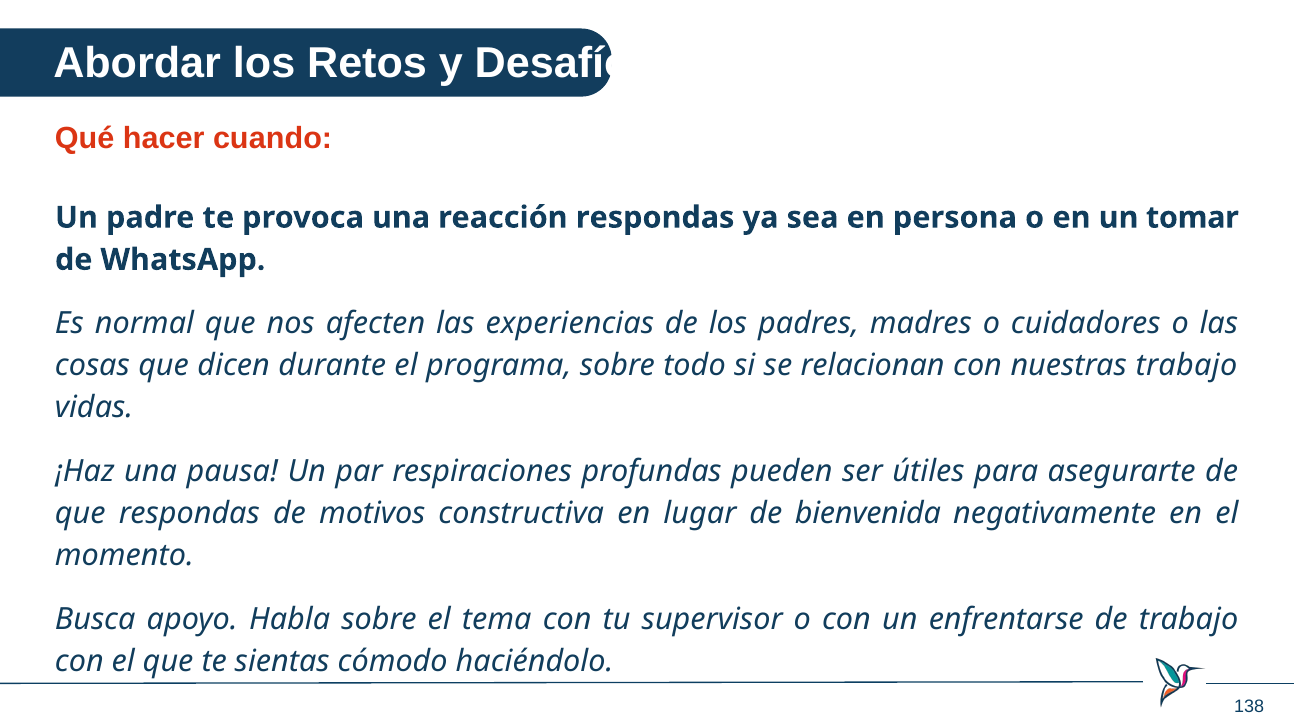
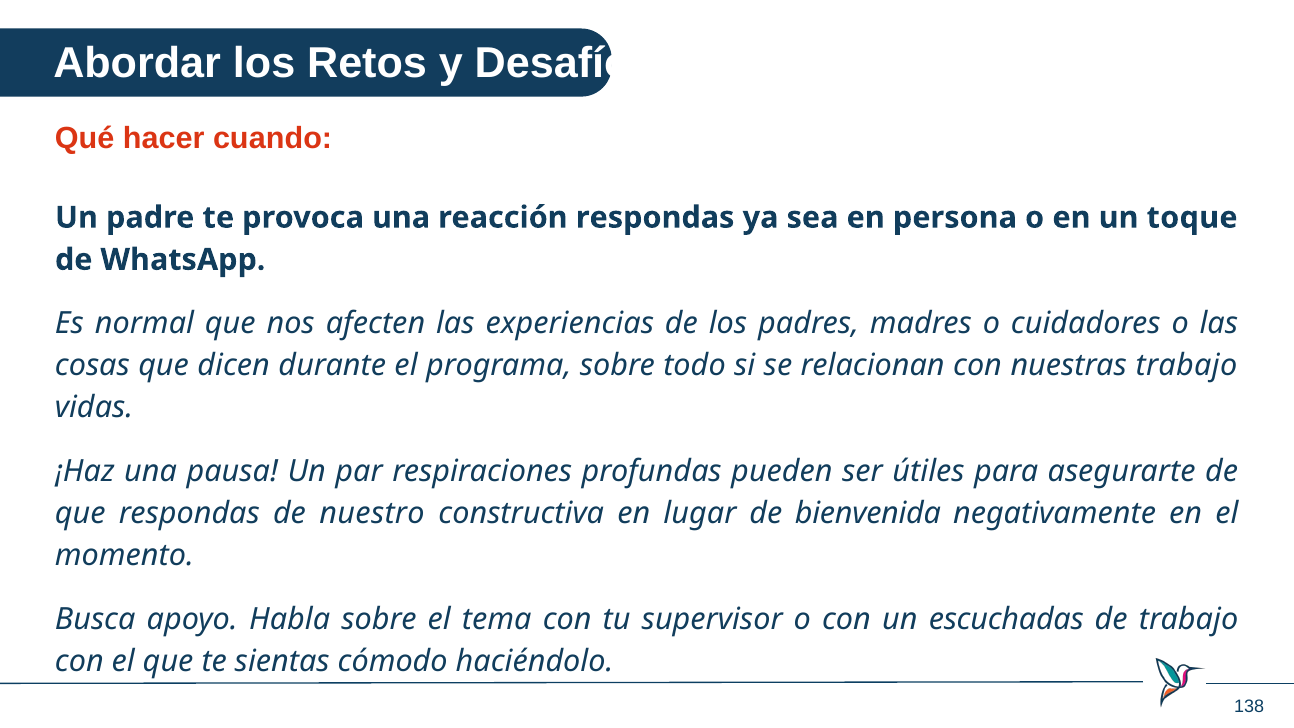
tomar: tomar -> toque
motivos: motivos -> nuestro
enfrentarse: enfrentarse -> escuchadas
